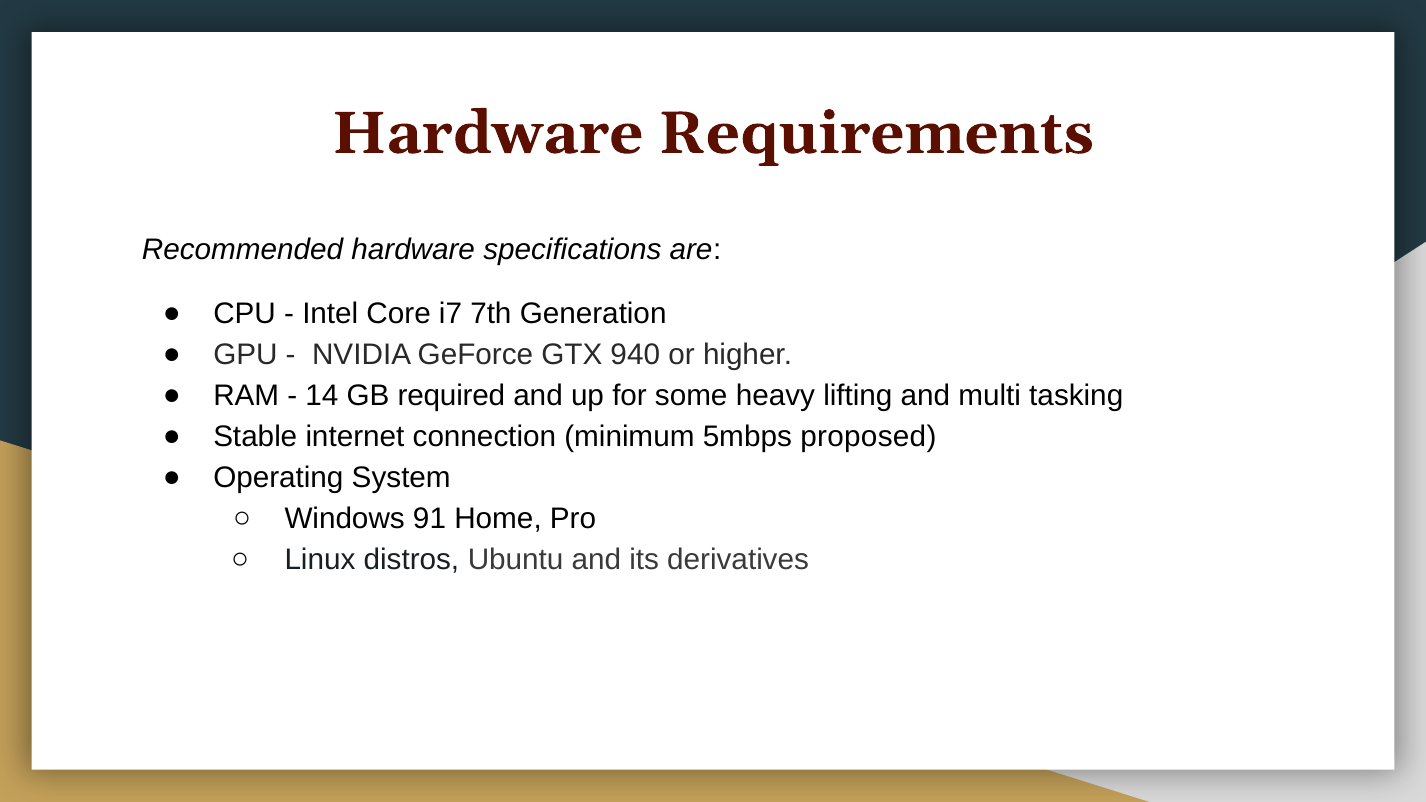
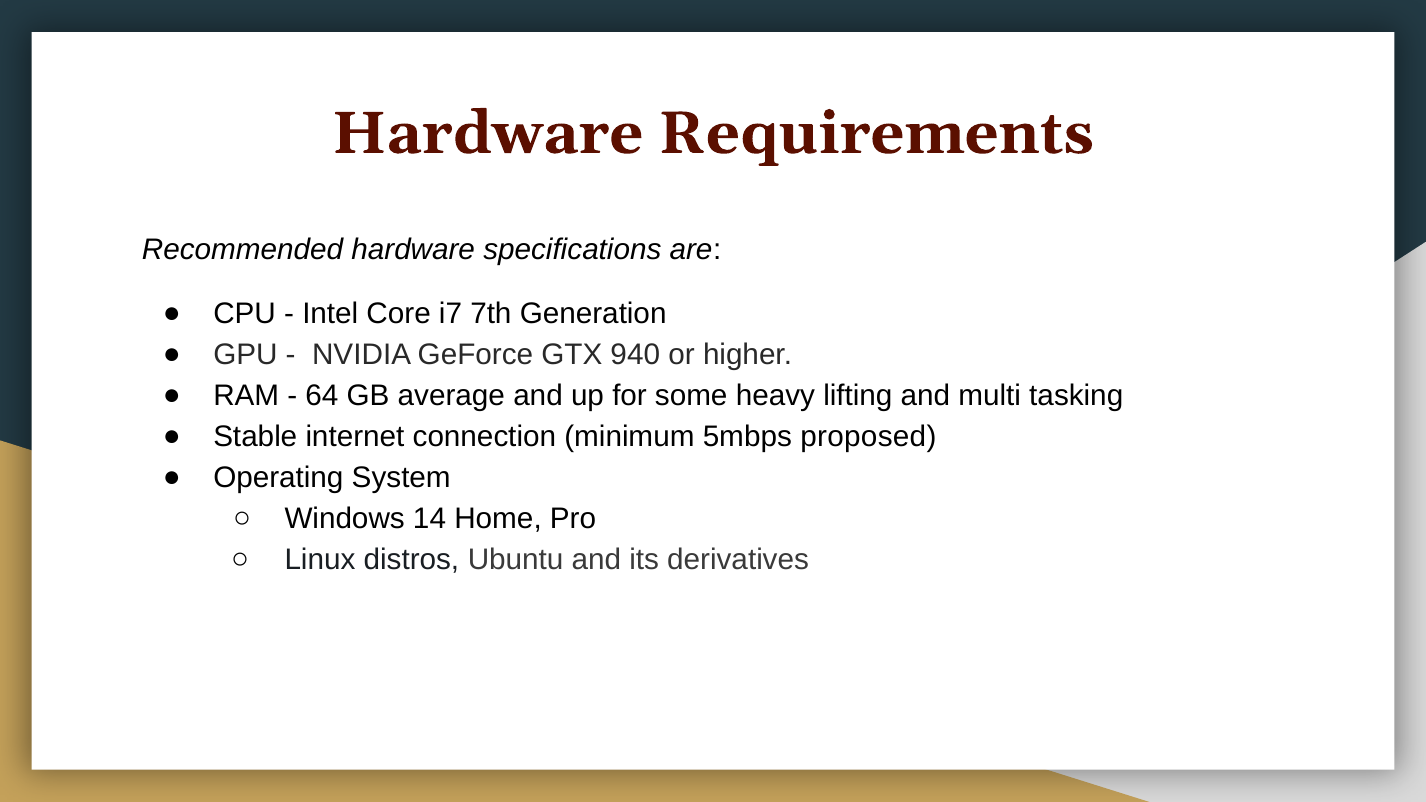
14: 14 -> 64
required: required -> average
91: 91 -> 14
